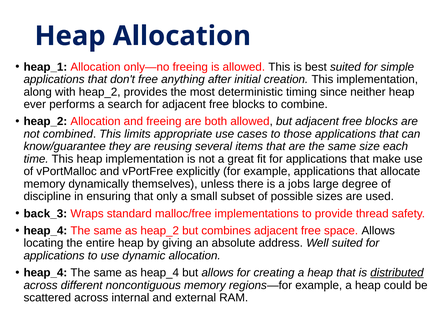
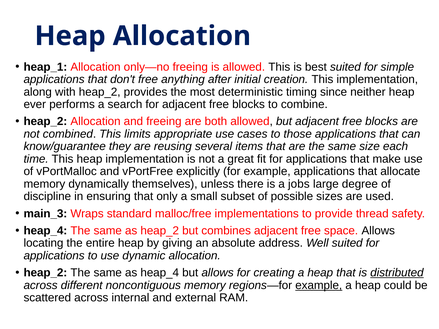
back_3: back_3 -> main_3
heap_4 at (45, 273): heap_4 -> heap_2
example at (319, 285) underline: none -> present
